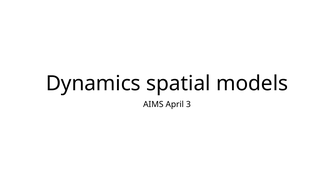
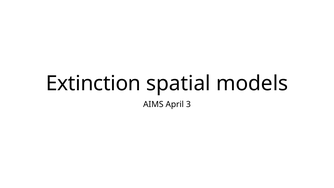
Dynamics: Dynamics -> Extinction
